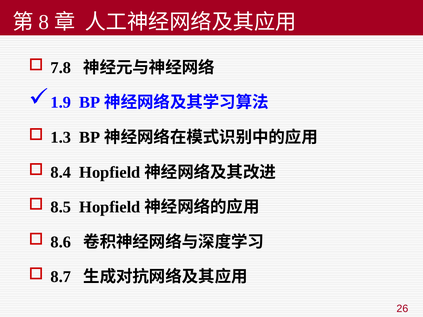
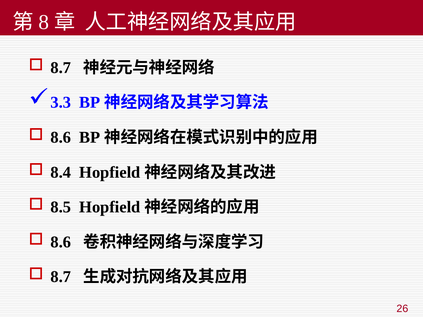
7.8 at (61, 68): 7.8 -> 8.7
1.9: 1.9 -> 3.3
1.3 at (61, 137): 1.3 -> 8.6
